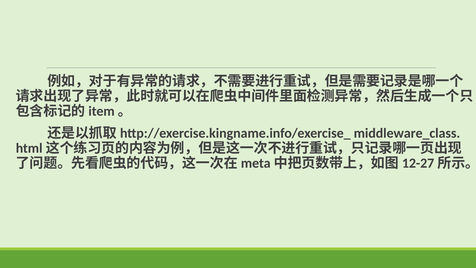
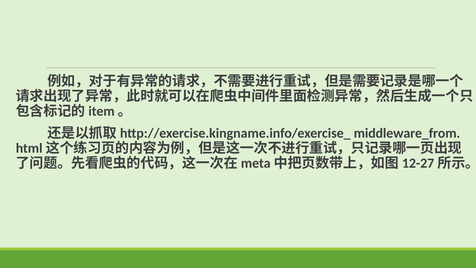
middleware_class: middleware_class -> middleware_from
